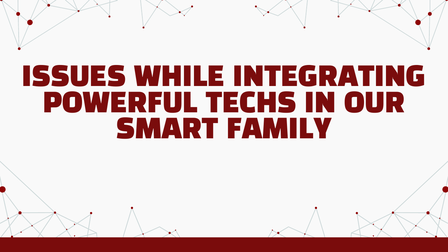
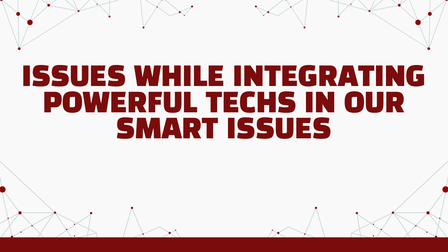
SMART FAMILY: FAMILY -> ISSUES
